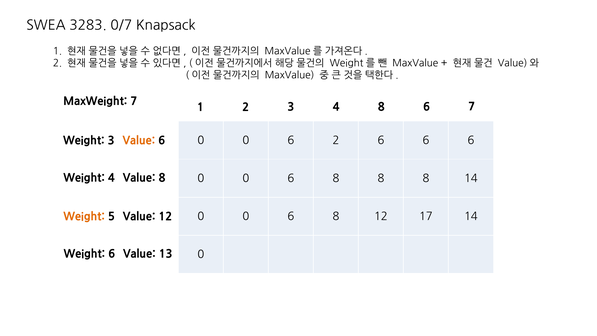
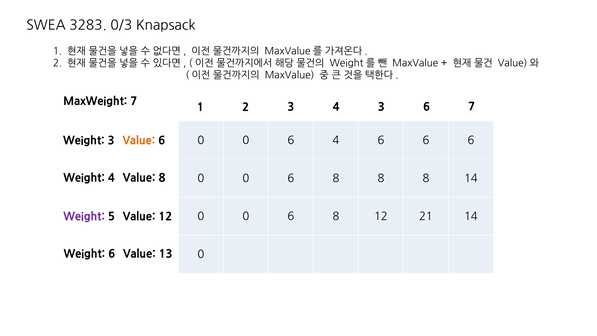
0/7: 0/7 -> 0/3
4 8: 8 -> 3
6 2: 2 -> 4
17: 17 -> 21
Weight at (84, 217) colour: orange -> purple
